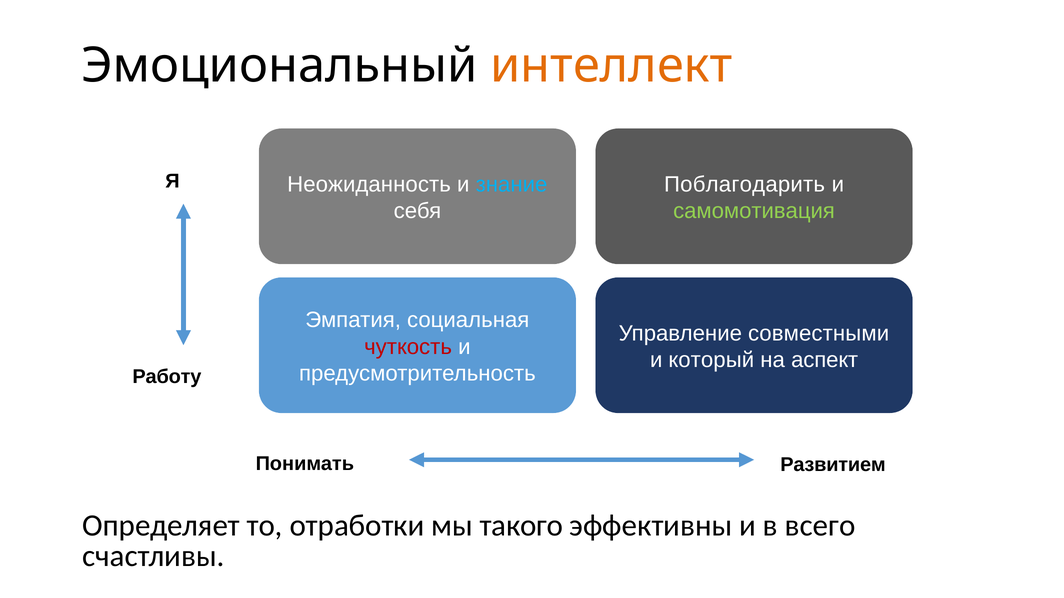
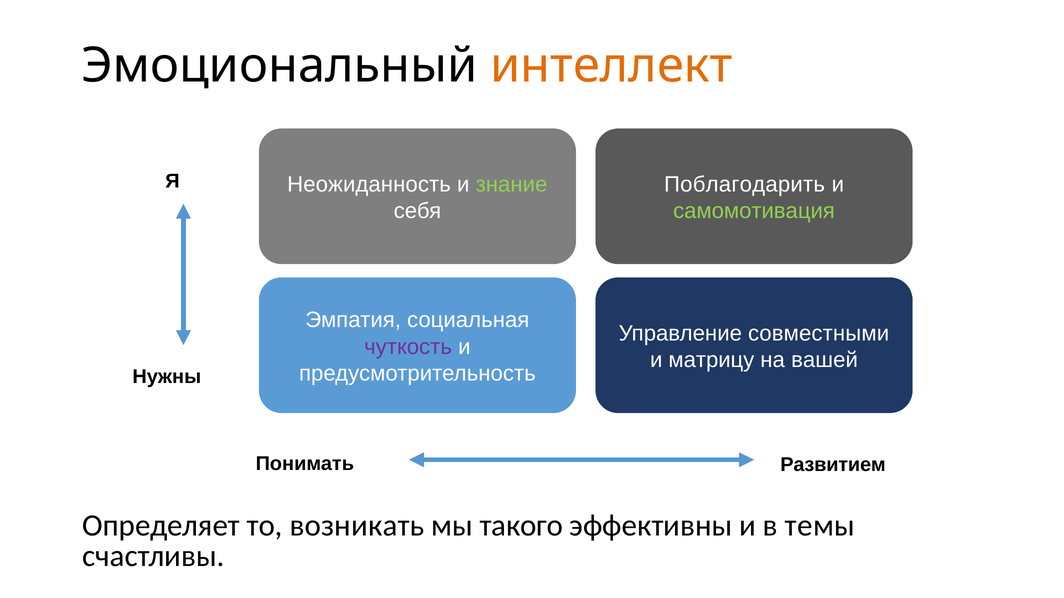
знание colour: light blue -> light green
чуткость colour: red -> purple
который: который -> матрицу
аспект: аспект -> вашей
Работу: Работу -> Нужны
отработки: отработки -> возникать
всего: всего -> темы
